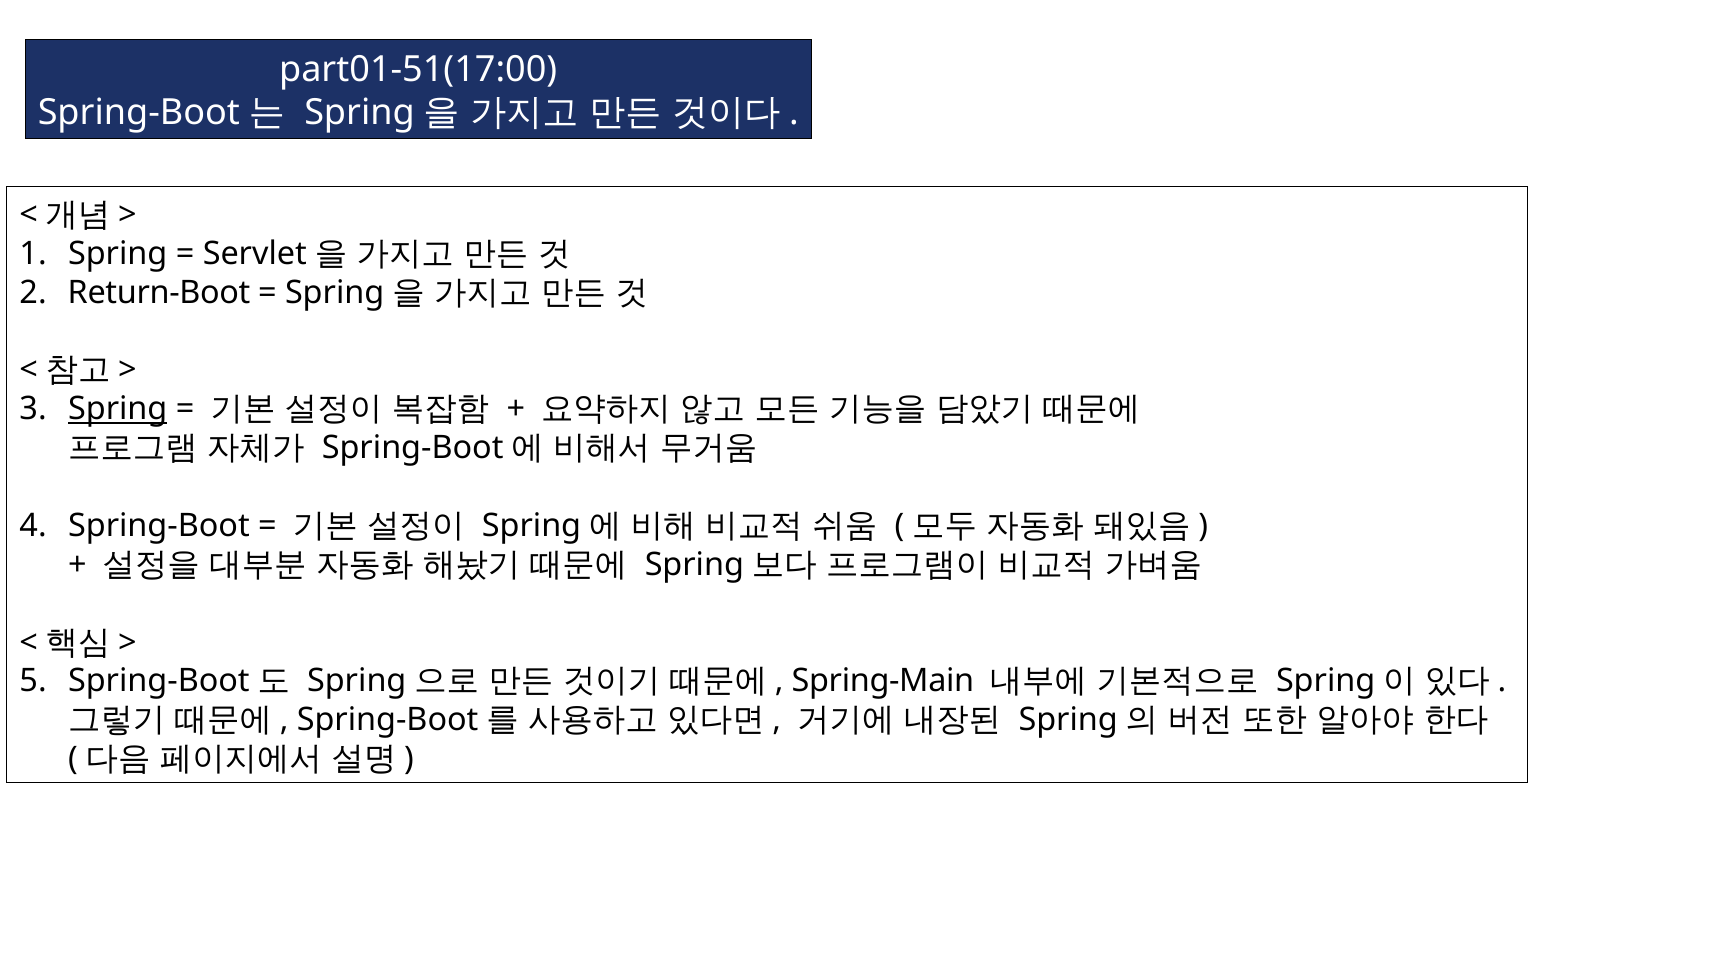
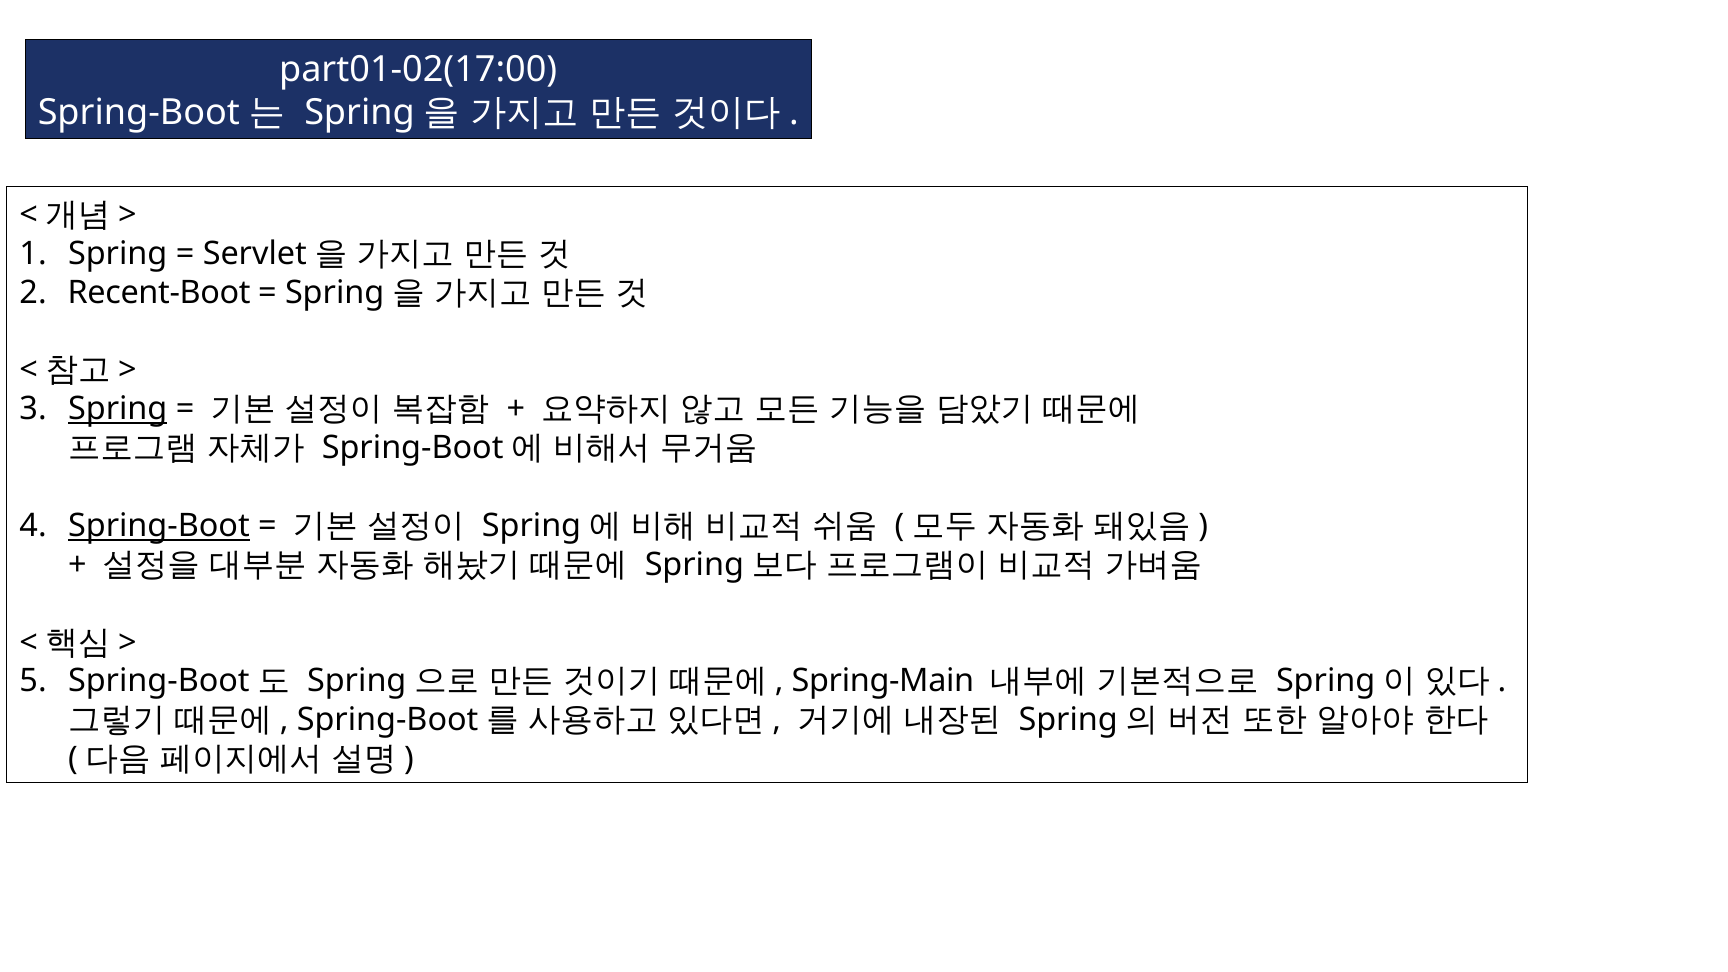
part01-51(17:00: part01-51(17:00 -> part01-02(17:00
Return-Boot: Return-Boot -> Recent-Boot
Spring-Boot underline: none -> present
